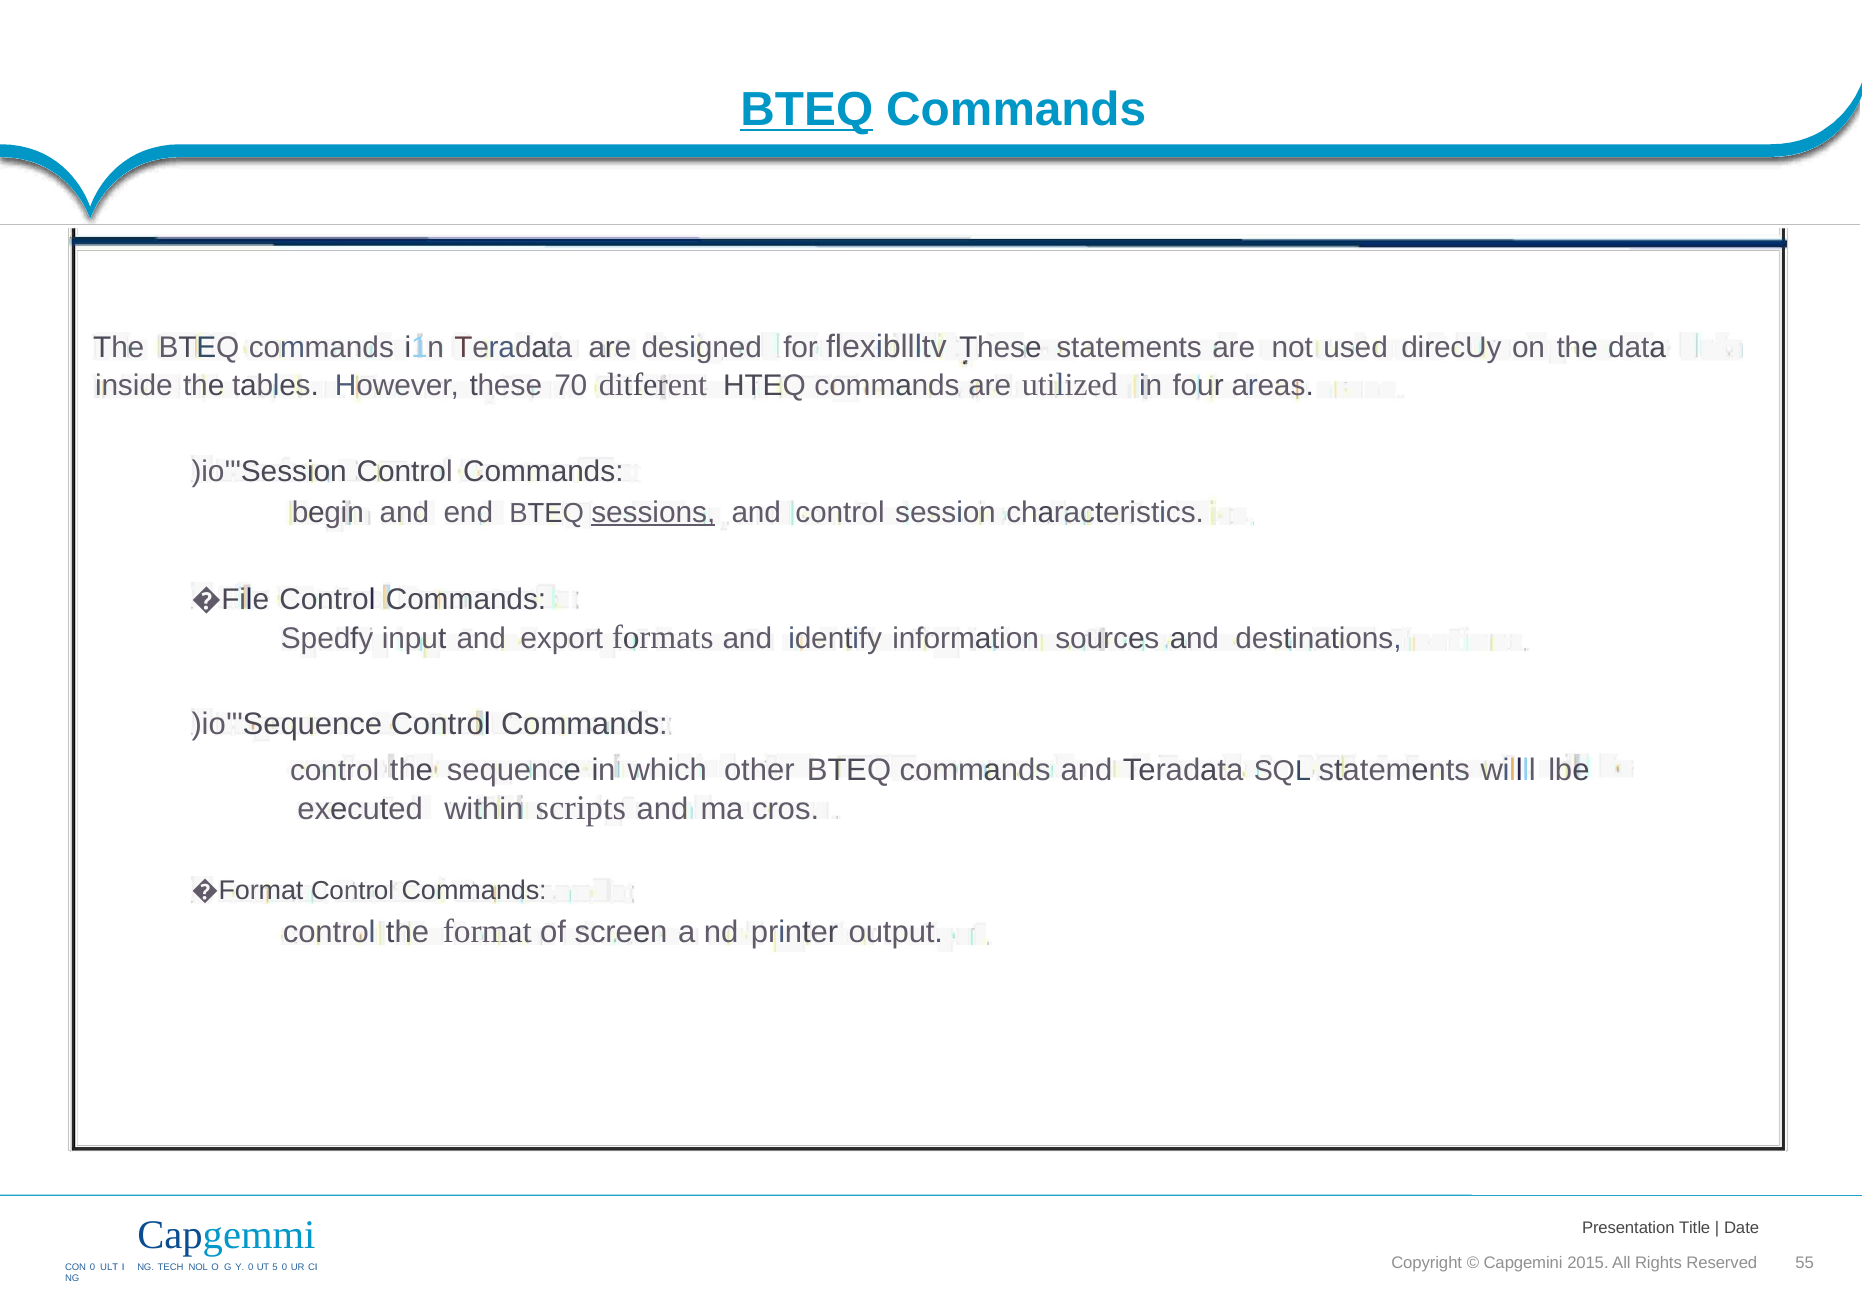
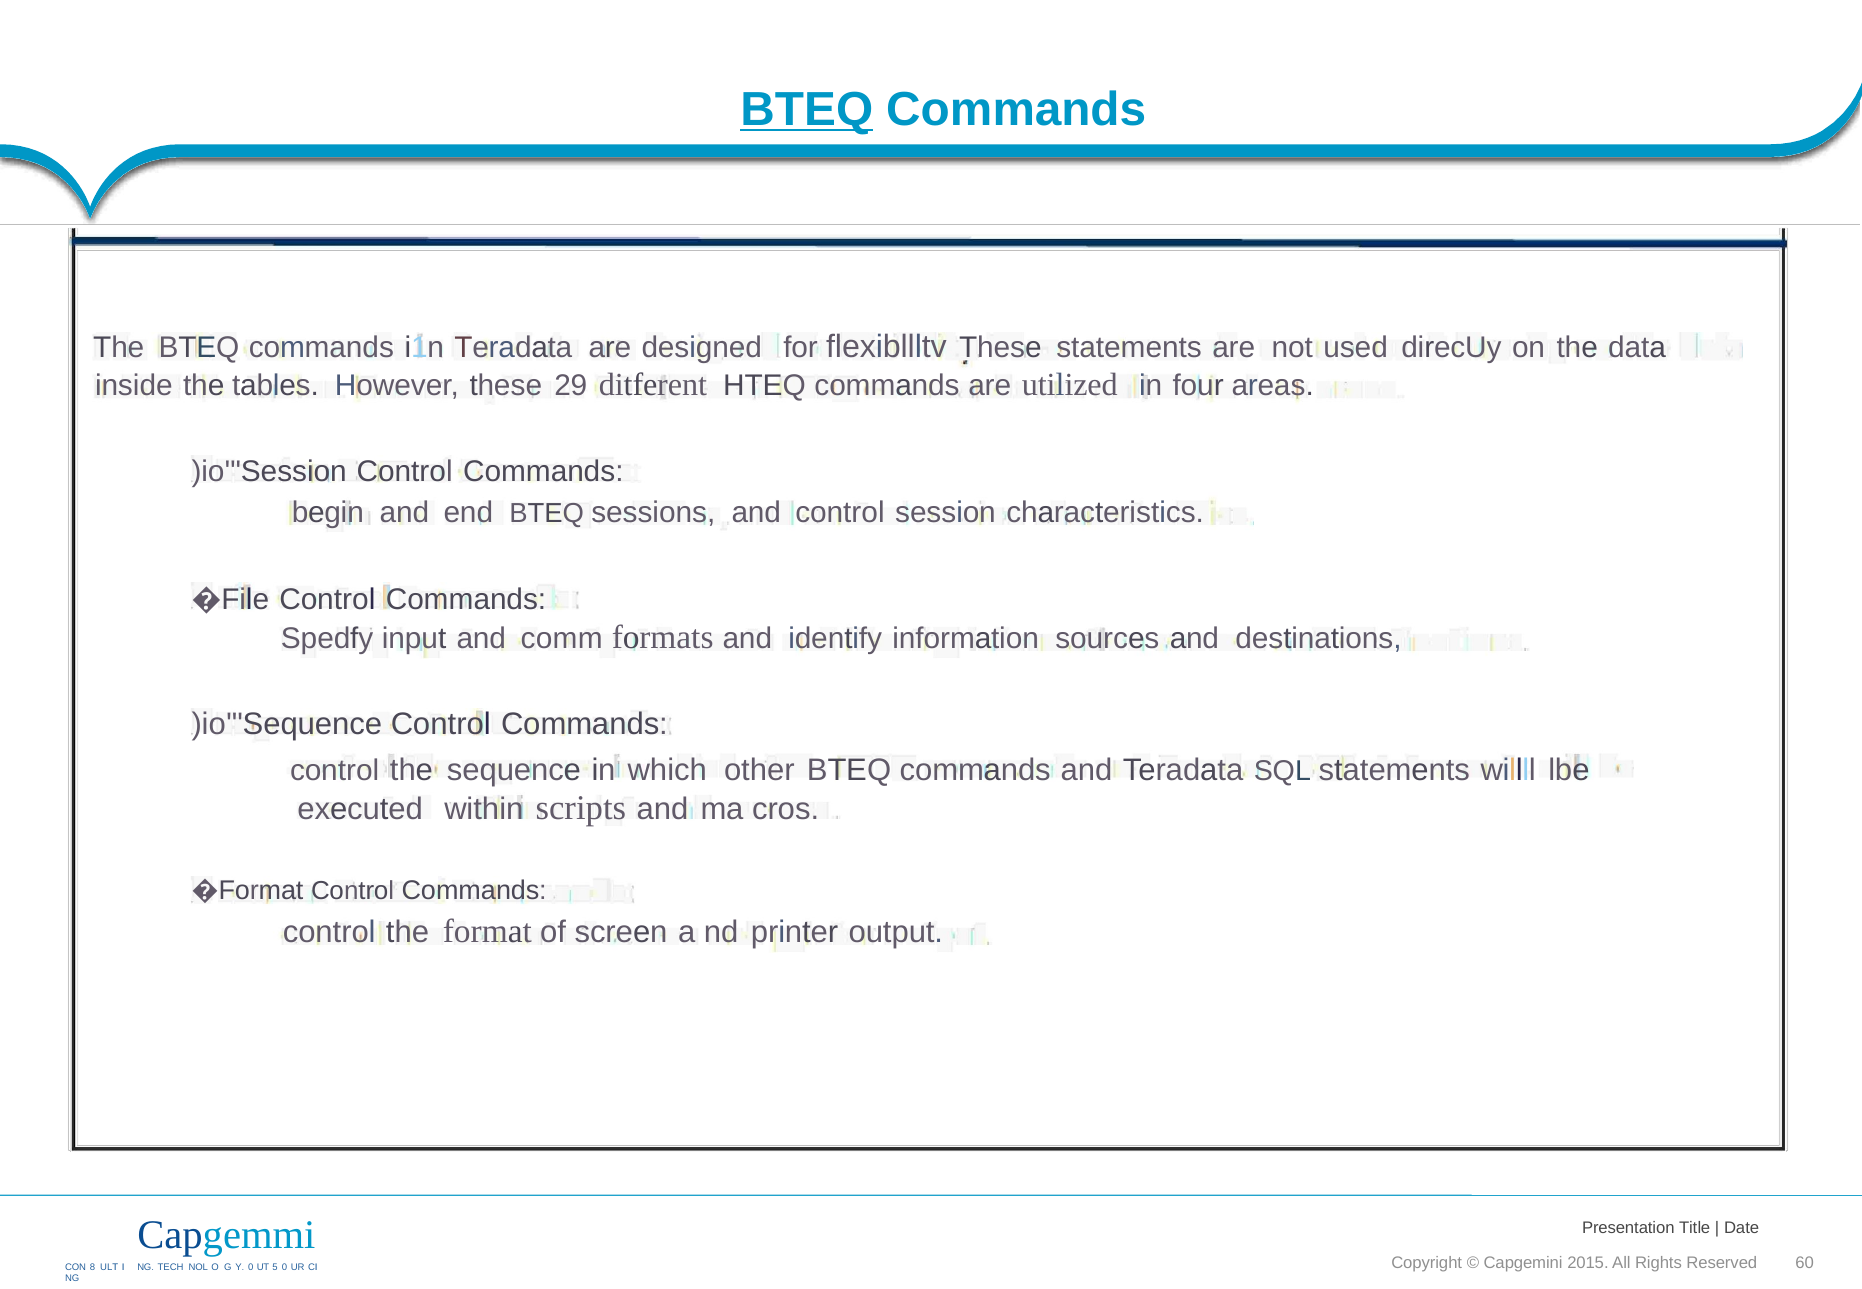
70: 70 -> 29
sessions underline: present -> none
export: export -> comm
55: 55 -> 60
CON 0: 0 -> 8
